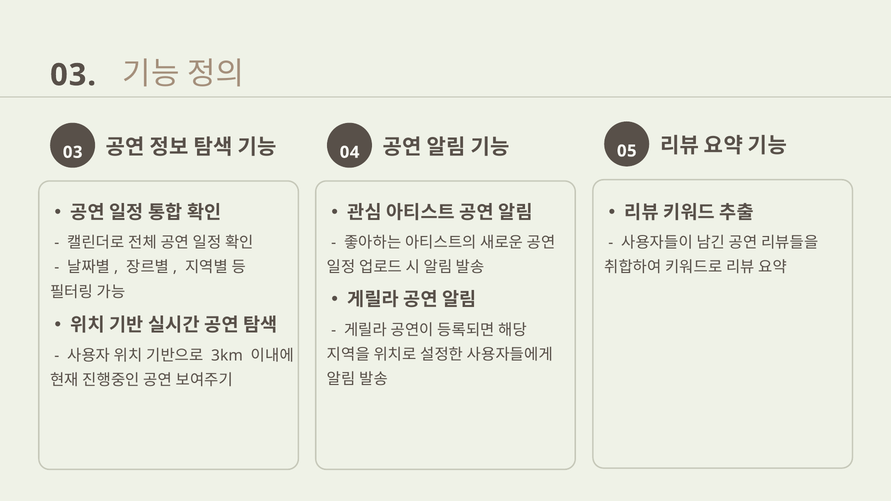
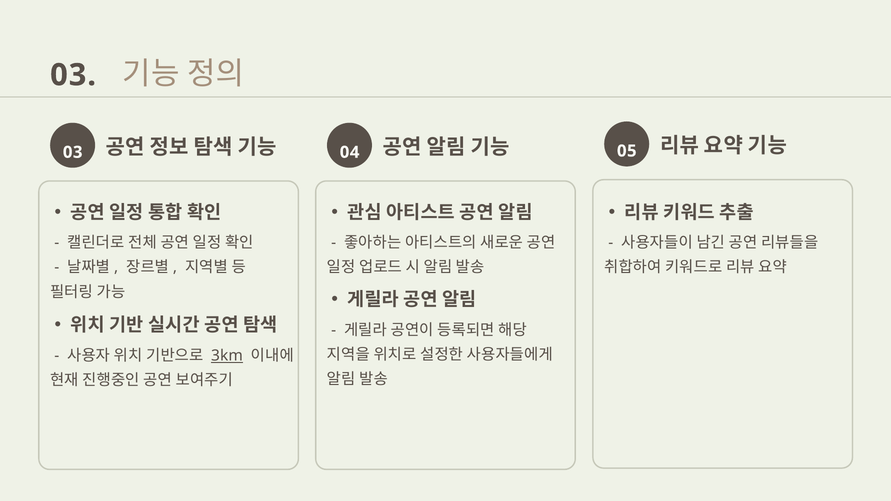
3km underline: none -> present
